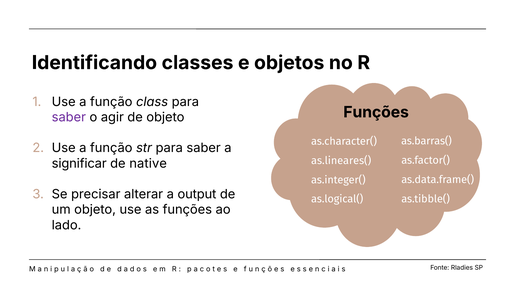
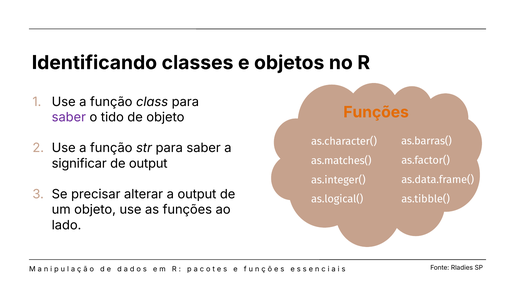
Funções at (376, 112) colour: black -> orange
agir: agir -> tido
as.lineares(: as.lineares( -> as.matches(
de native: native -> output
